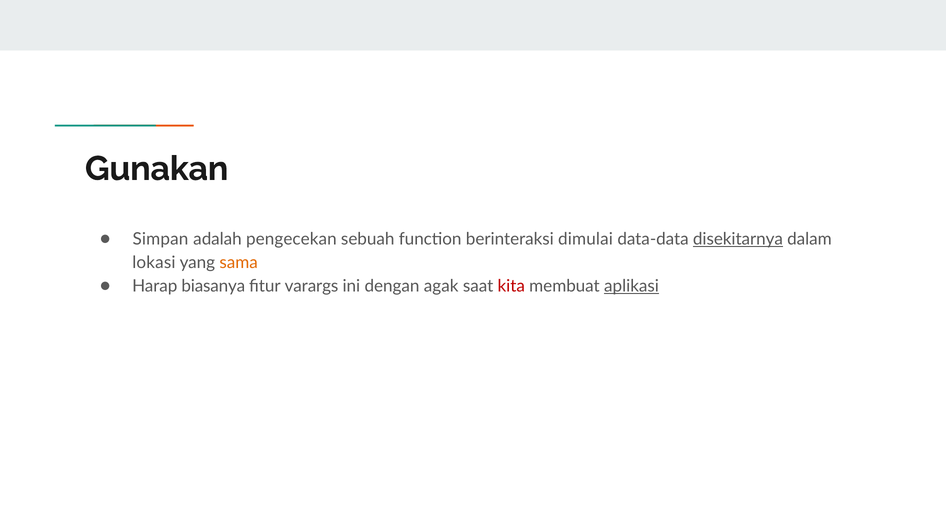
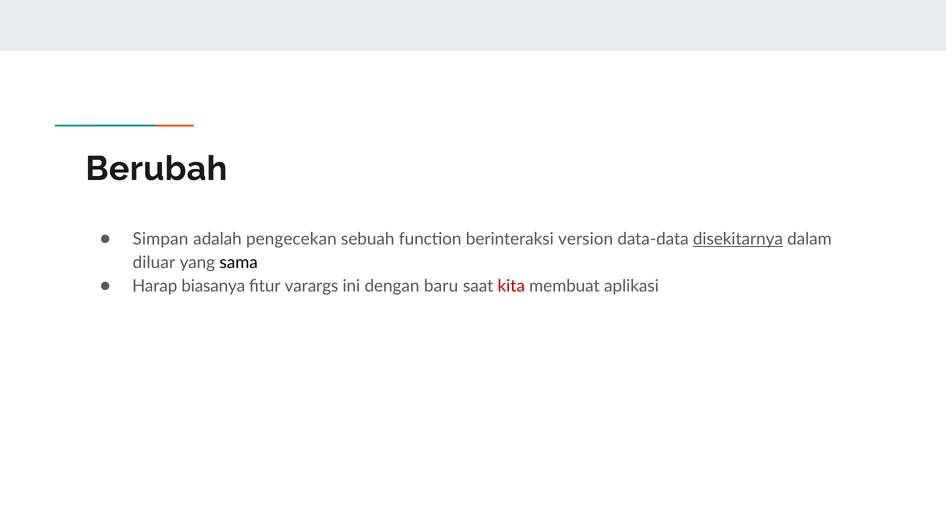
Gunakan: Gunakan -> Berubah
dimulai: dimulai -> version
lokasi: lokasi -> diluar
sama colour: orange -> black
agak: agak -> baru
aplikasi underline: present -> none
